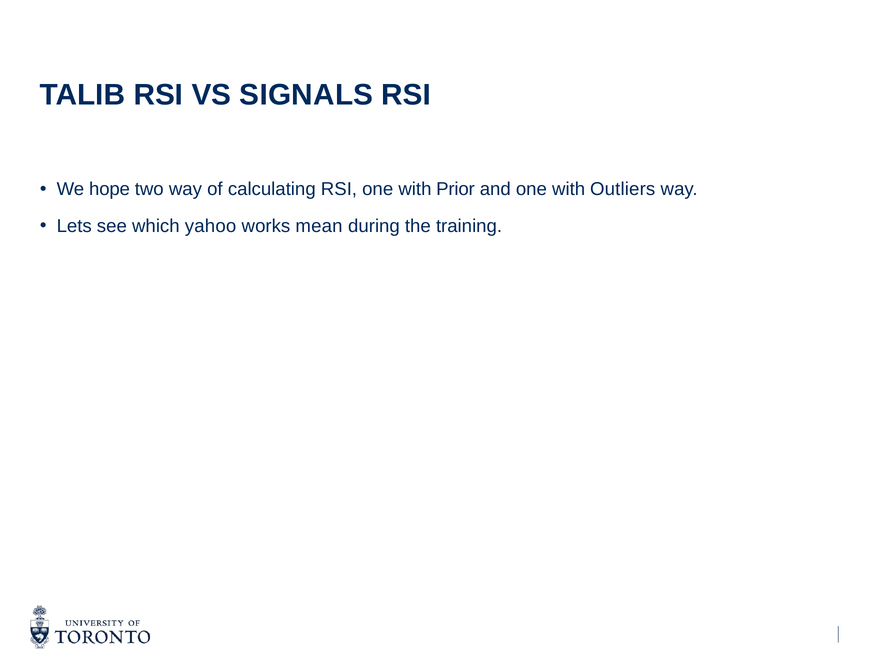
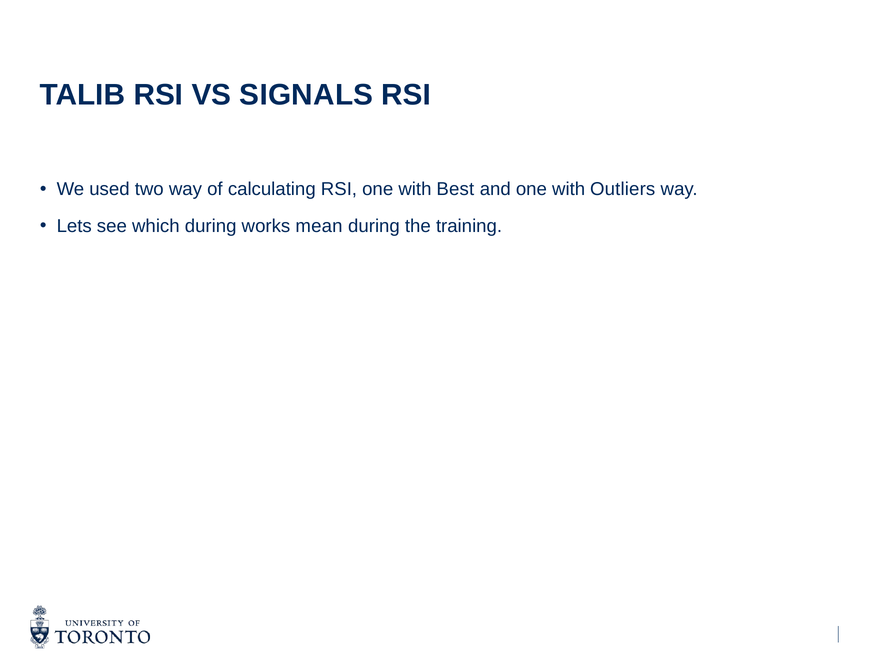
hope: hope -> used
Prior: Prior -> Best
which yahoo: yahoo -> during
